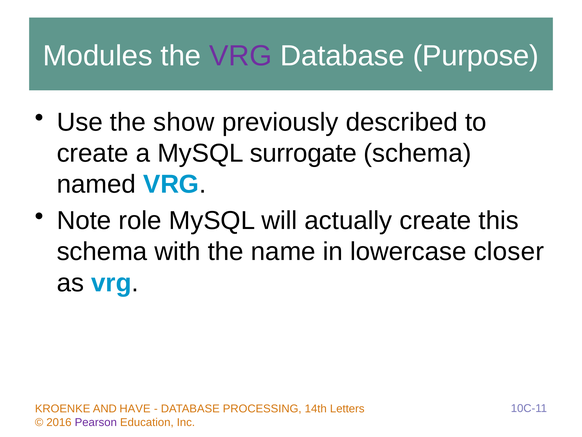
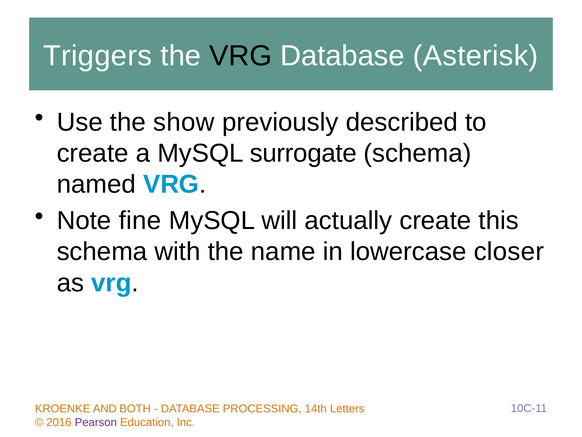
Modules: Modules -> Triggers
VRG at (241, 56) colour: purple -> black
Purpose: Purpose -> Asterisk
role: role -> fine
HAVE: HAVE -> BOTH
